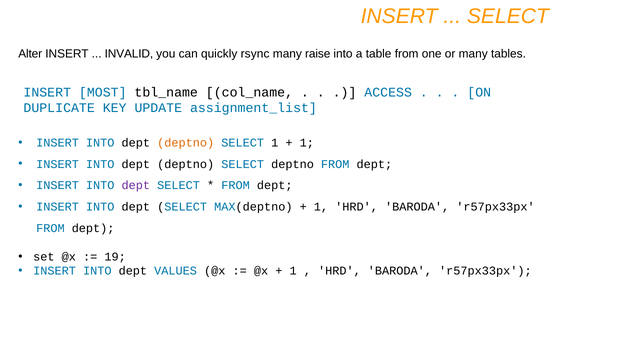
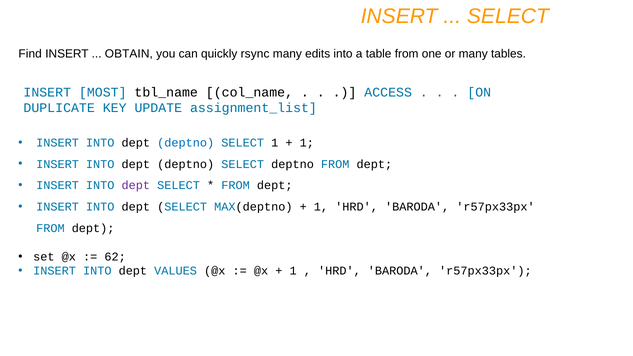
Alter: Alter -> Find
INVALID: INVALID -> OBTAIN
raise: raise -> edits
deptno at (186, 143) colour: orange -> blue
19: 19 -> 62
